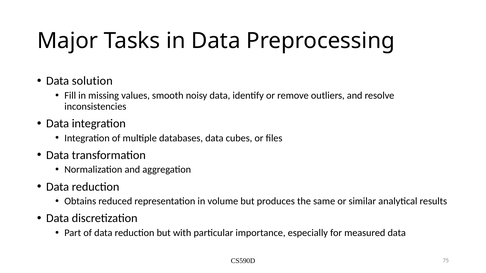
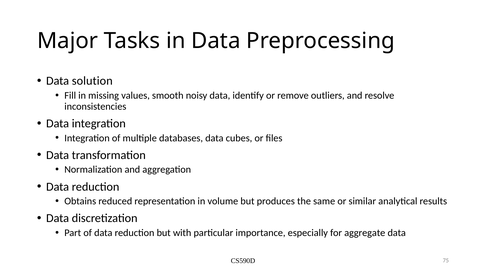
measured: measured -> aggregate
